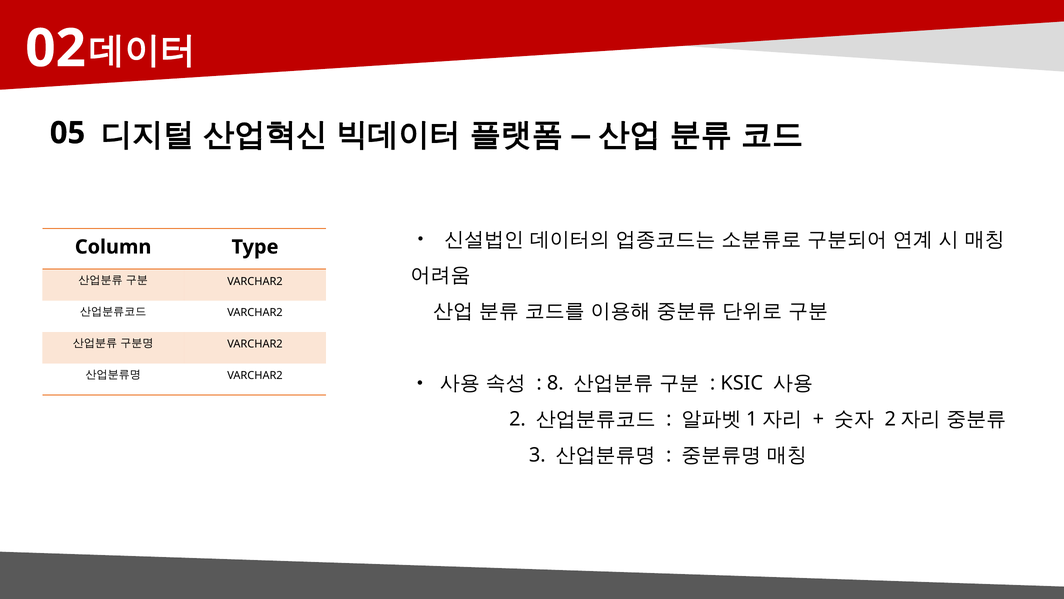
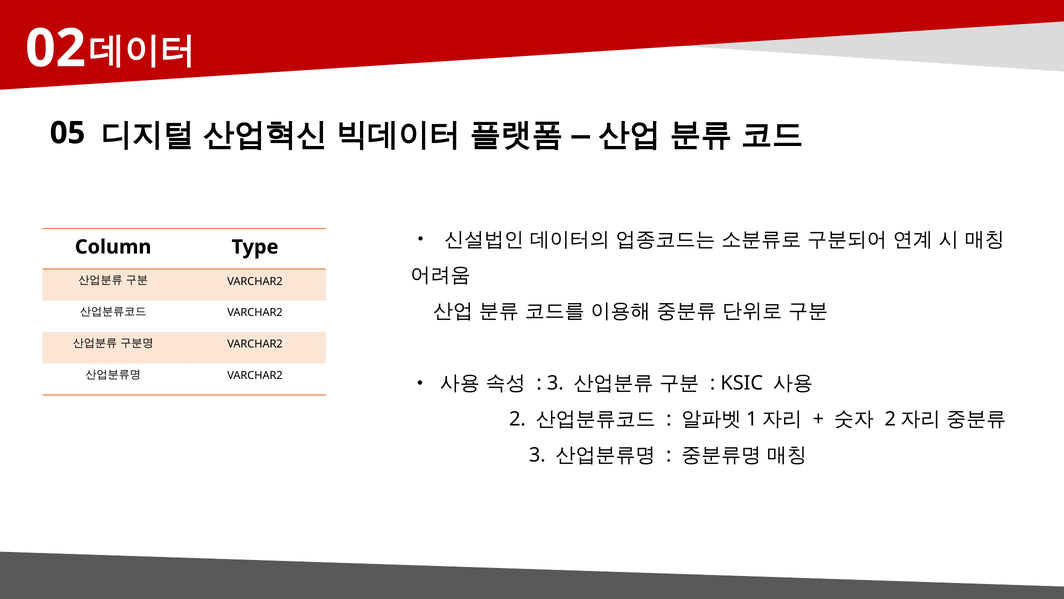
8 at (555, 383): 8 -> 3
